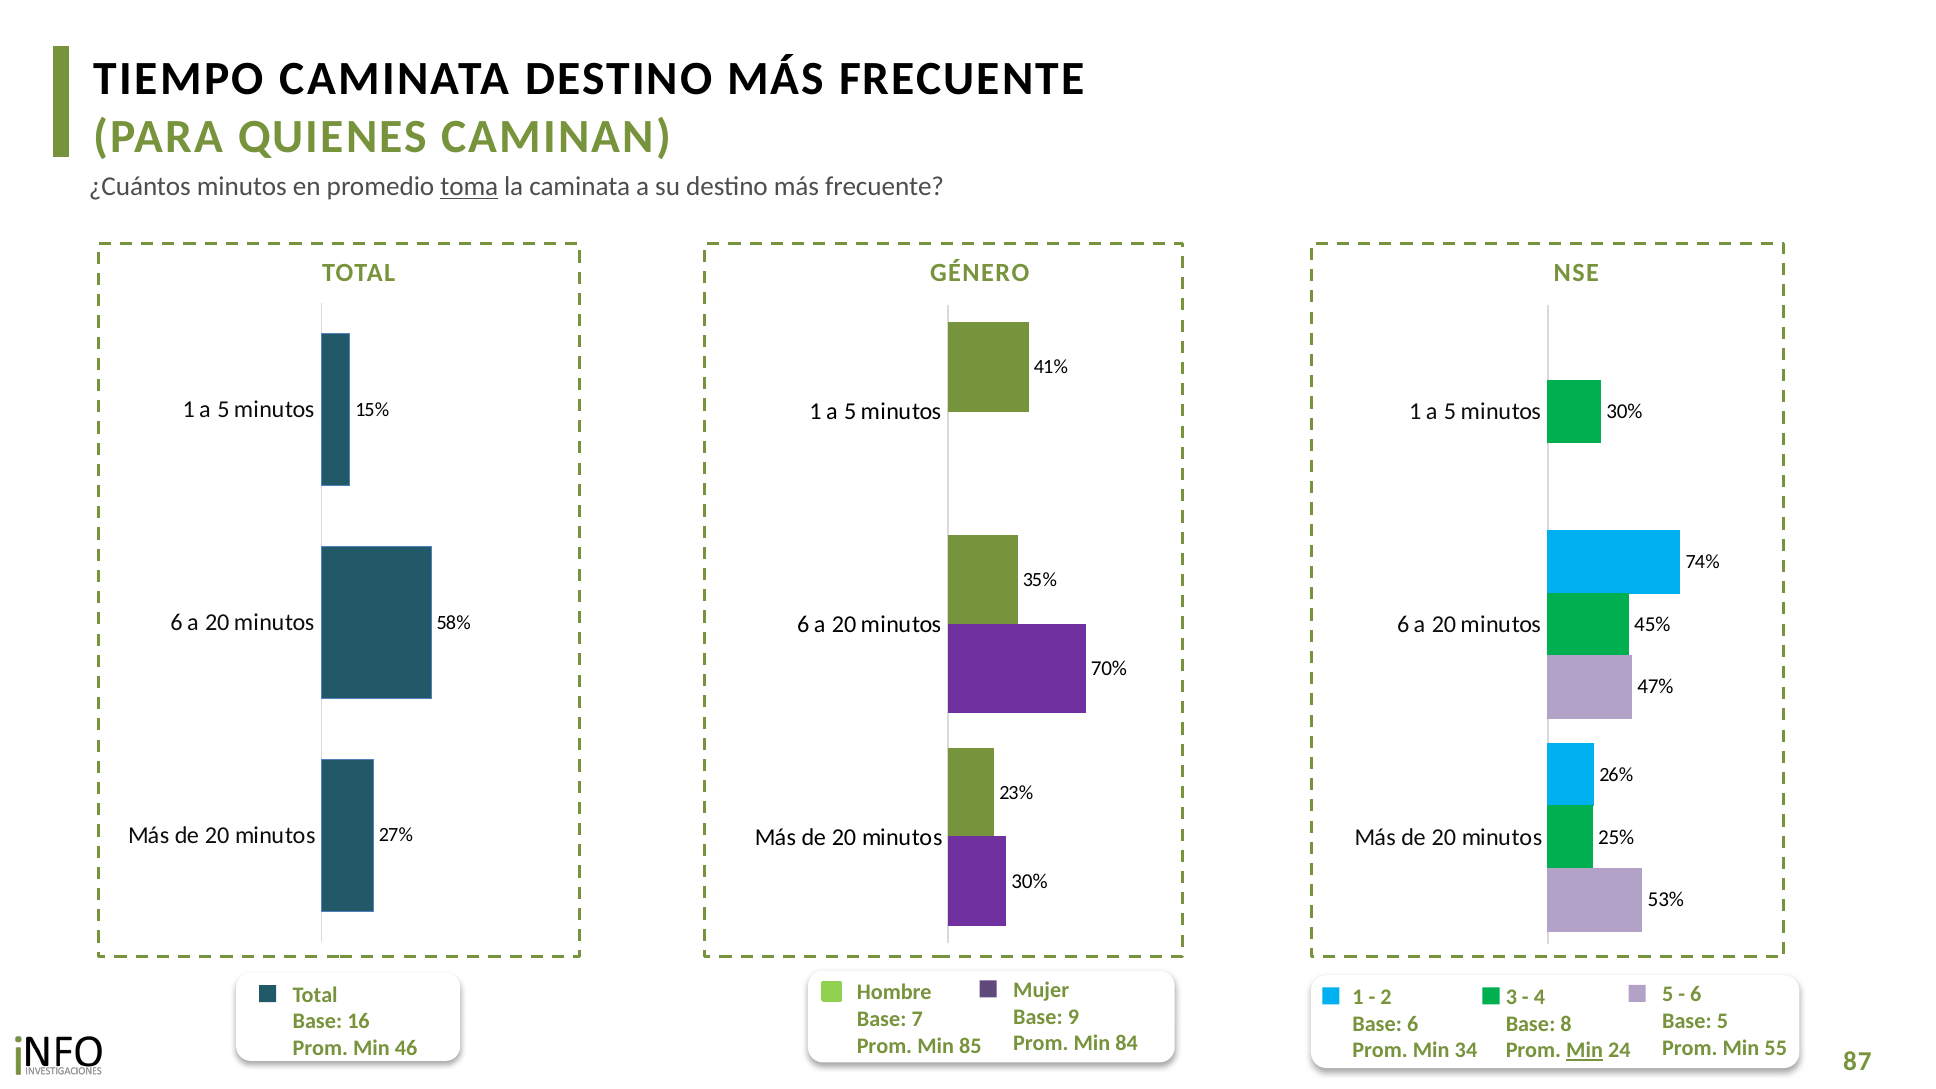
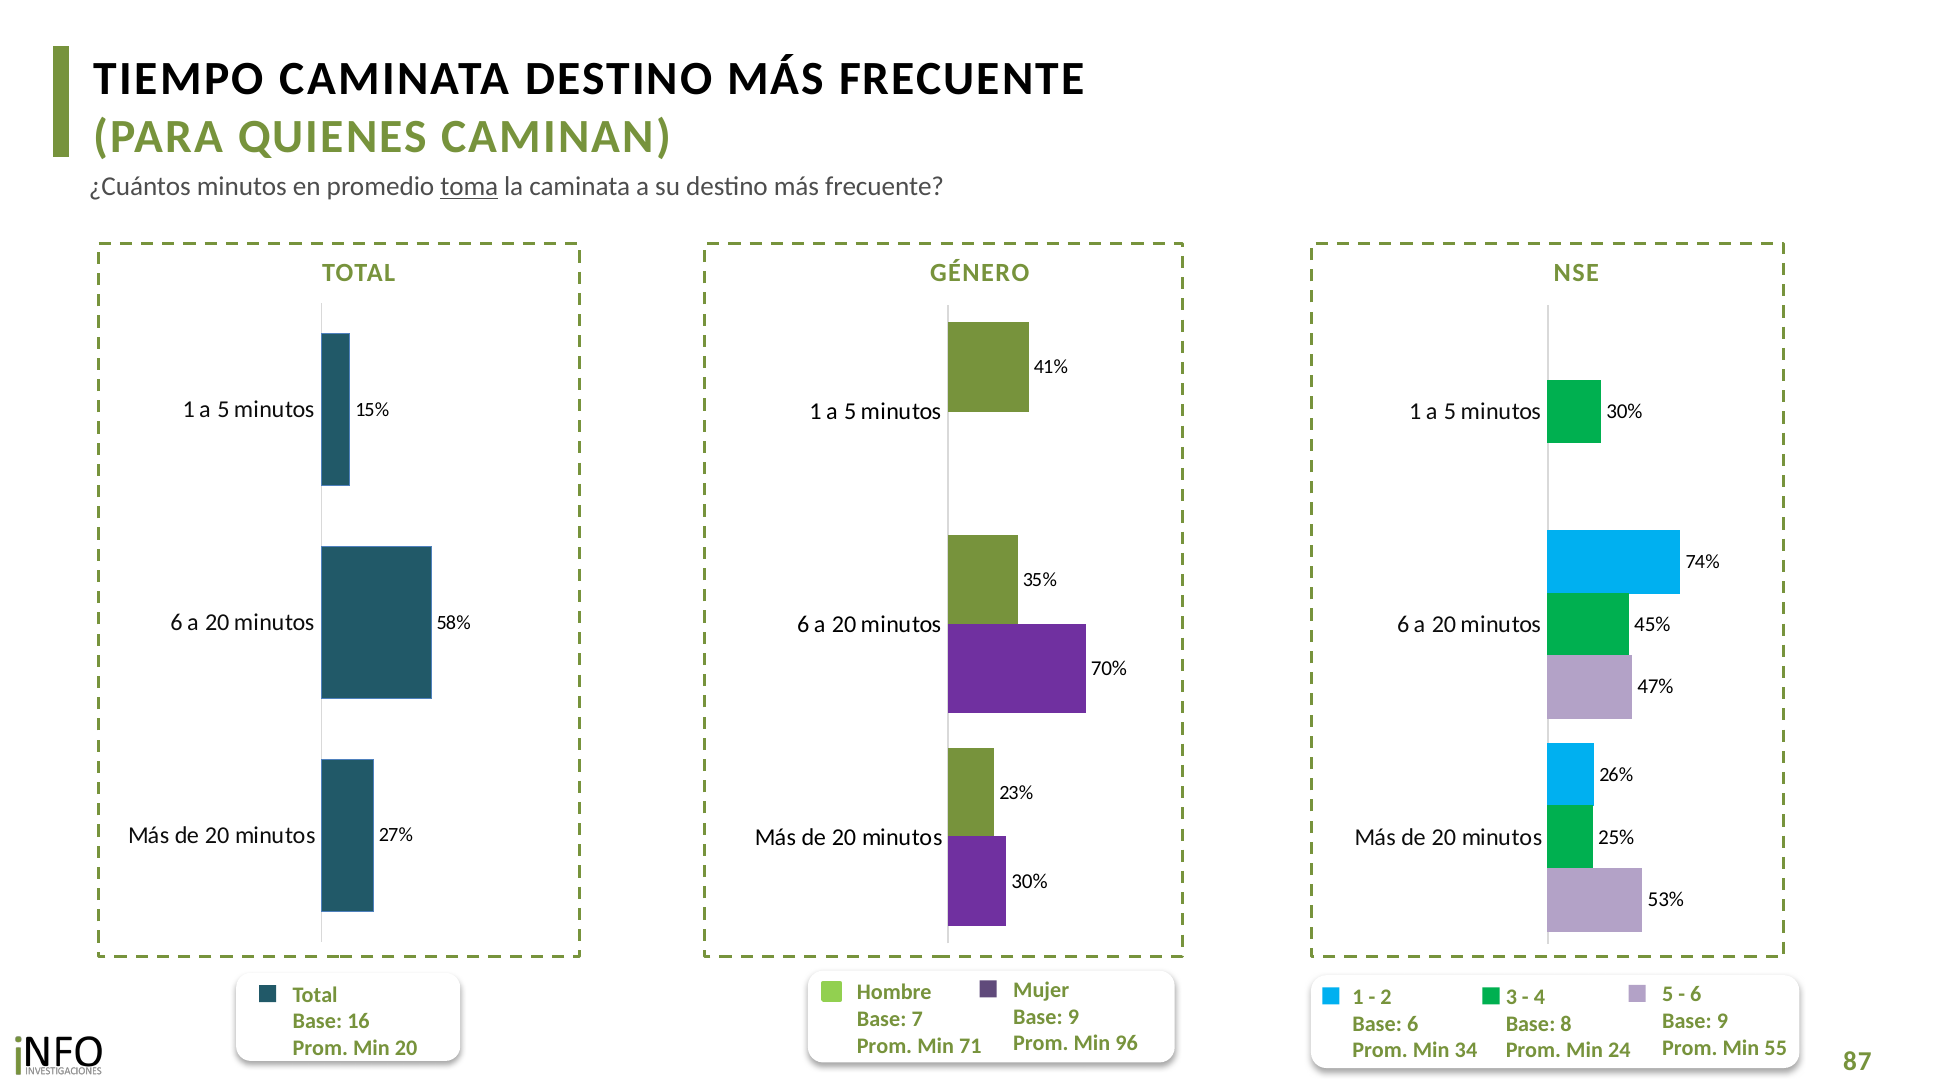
5 at (1722, 1021): 5 -> 9
84: 84 -> 96
85: 85 -> 71
Min 46: 46 -> 20
Min at (1585, 1050) underline: present -> none
